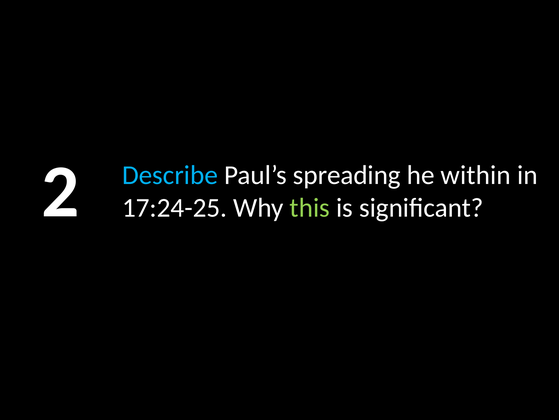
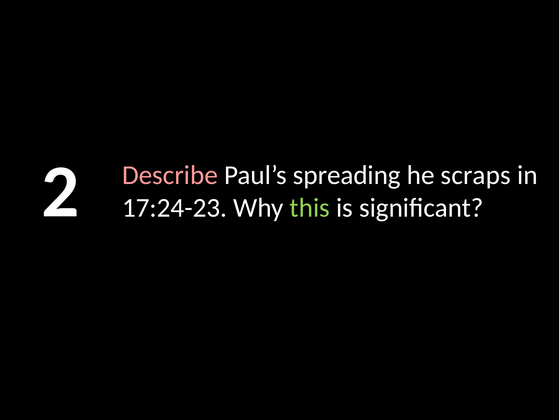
Describe colour: light blue -> pink
within: within -> scraps
17:24-25: 17:24-25 -> 17:24-23
